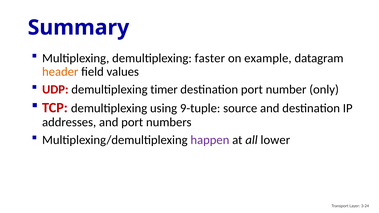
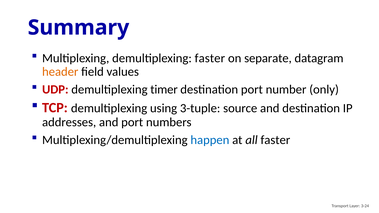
example: example -> separate
9-tuple: 9-tuple -> 3-tuple
happen colour: purple -> blue
all lower: lower -> faster
